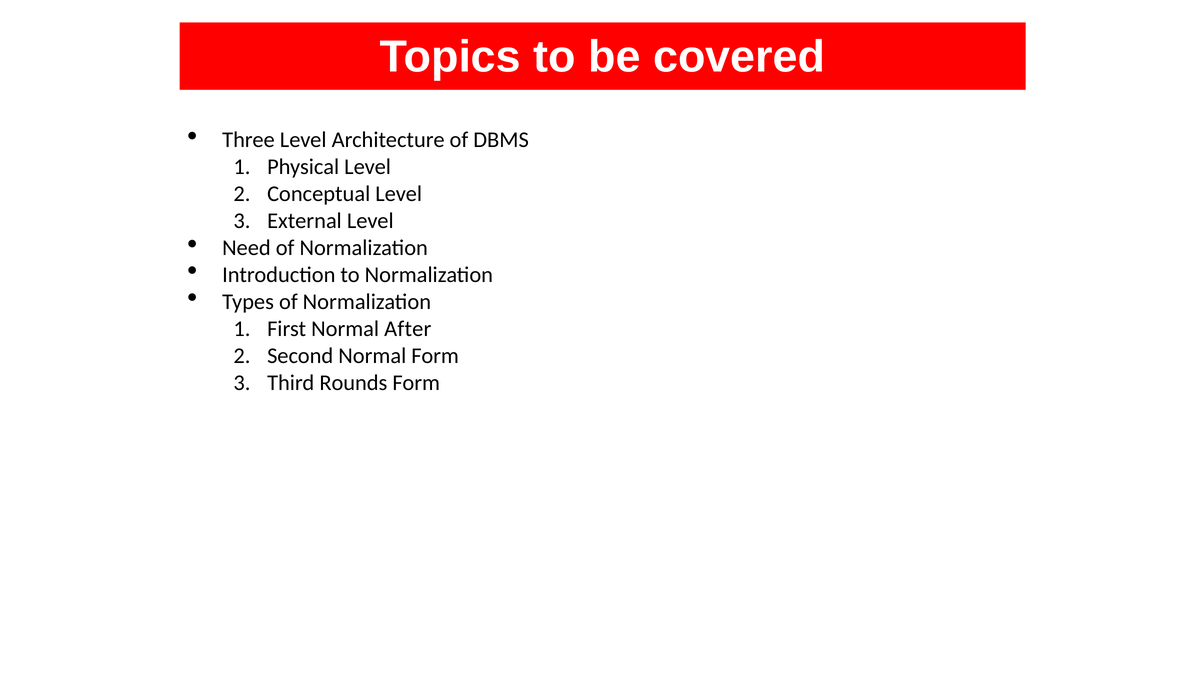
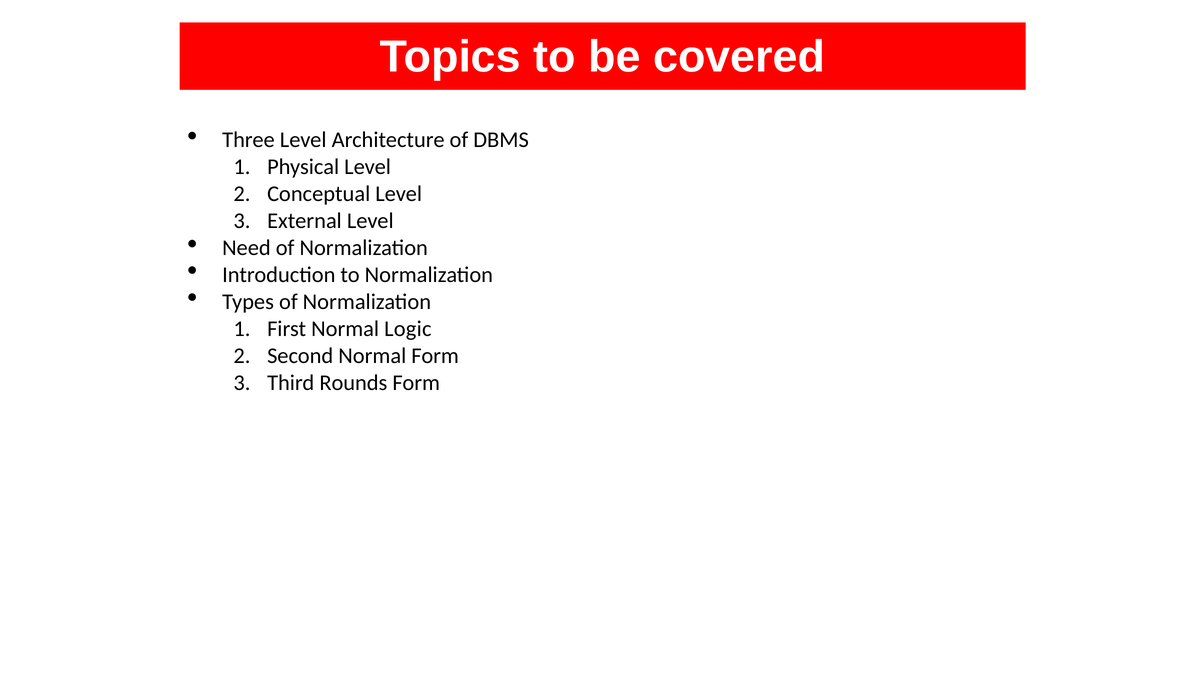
After: After -> Logic
